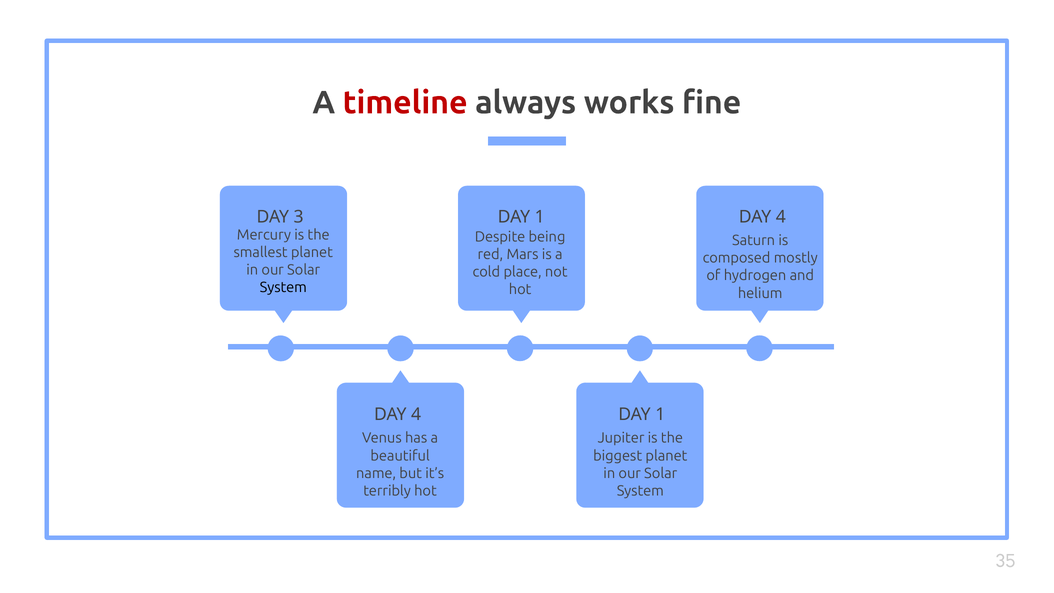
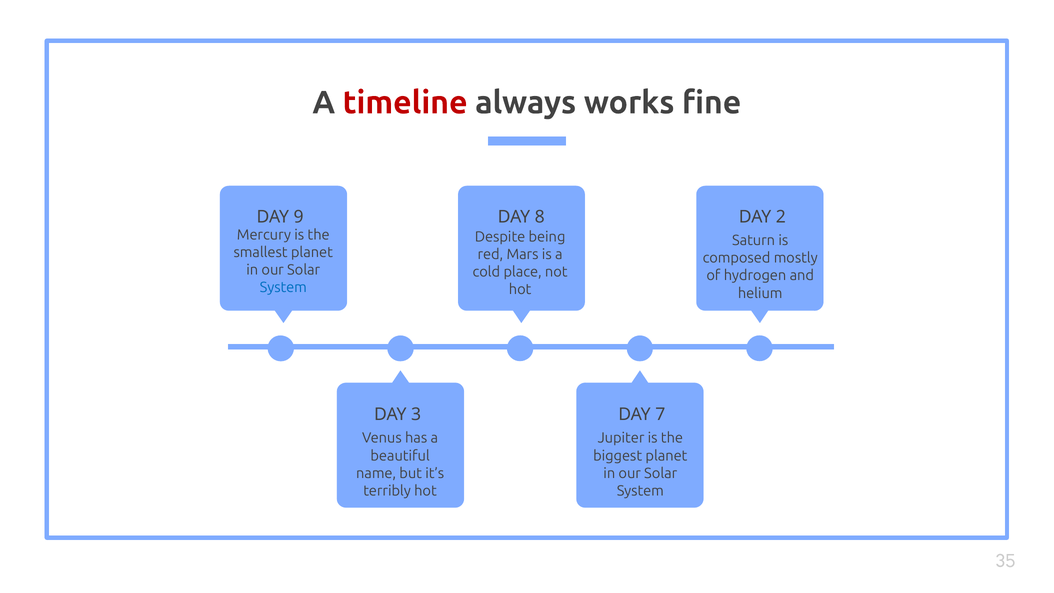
3: 3 -> 9
1 at (540, 217): 1 -> 8
4 at (781, 217): 4 -> 2
System at (283, 288) colour: black -> blue
4 at (416, 415): 4 -> 3
1 at (660, 415): 1 -> 7
